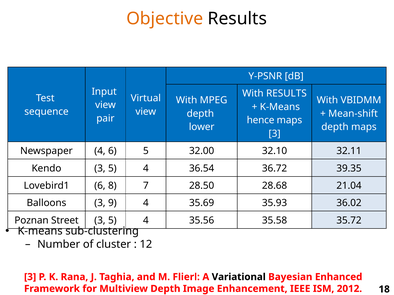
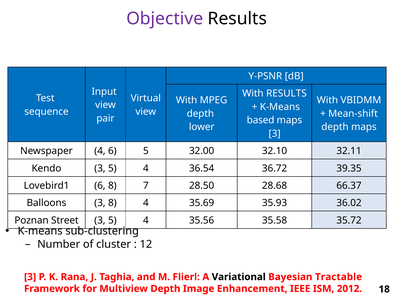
Objective colour: orange -> purple
hence: hence -> based
21.04: 21.04 -> 66.37
3 9: 9 -> 8
Enhanced: Enhanced -> Tractable
